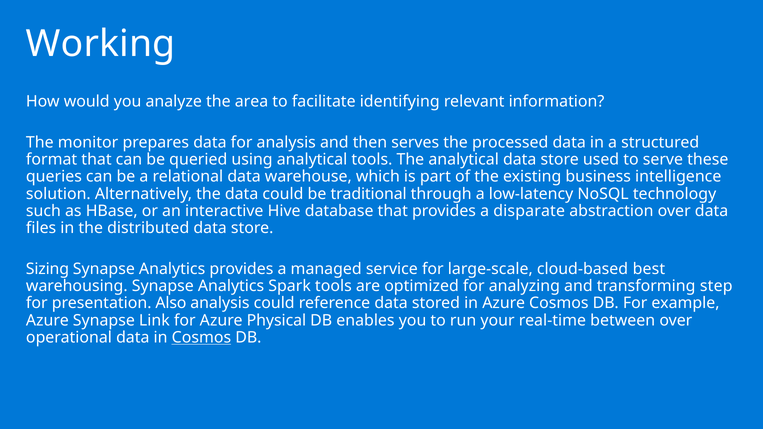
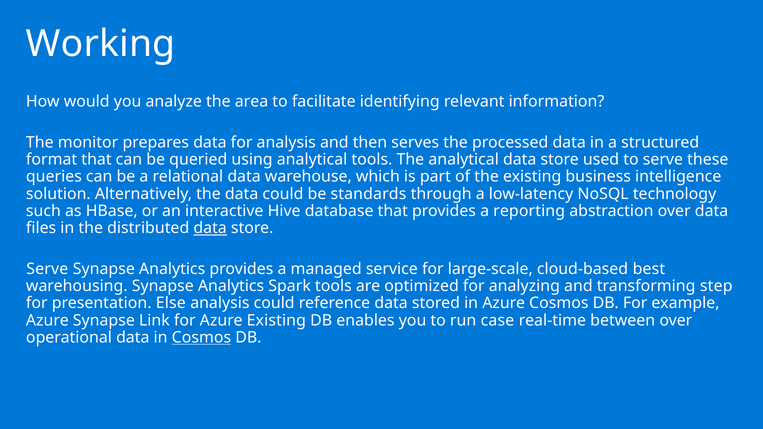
traditional: traditional -> standards
disparate: disparate -> reporting
data at (210, 228) underline: none -> present
Sizing at (47, 269): Sizing -> Serve
Also: Also -> Else
Azure Physical: Physical -> Existing
your: your -> case
